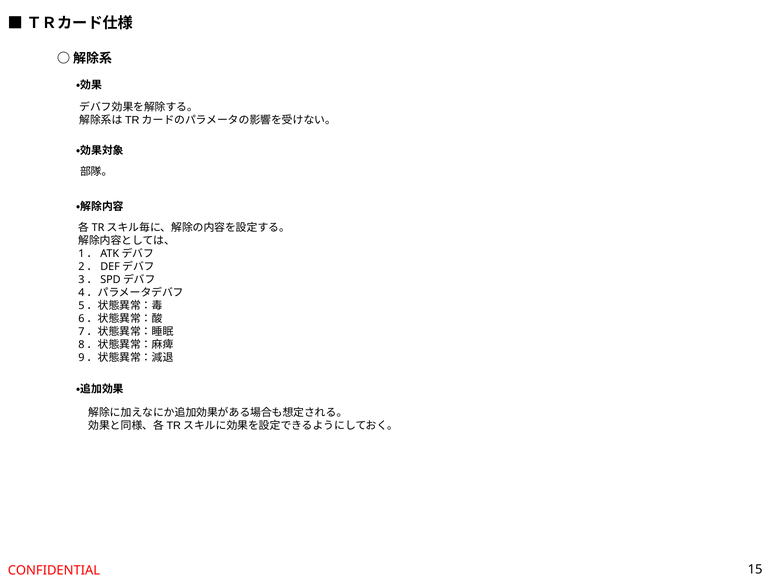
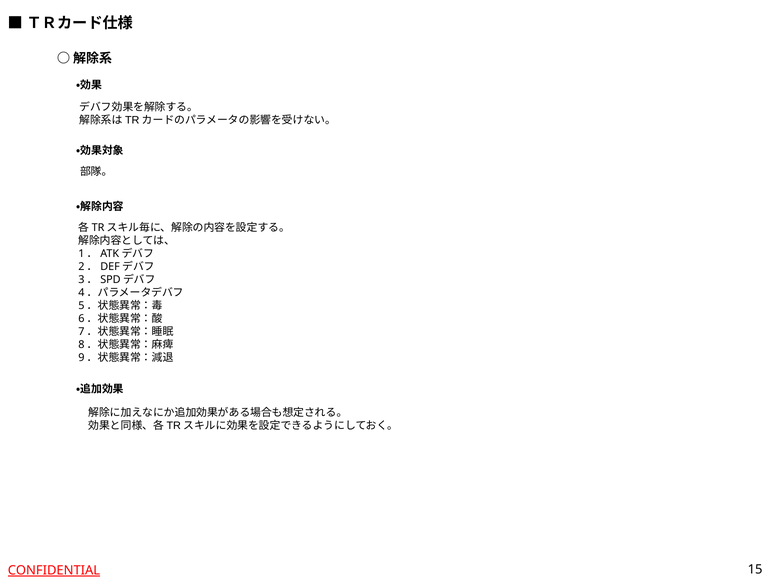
CONFIDENTIAL underline: none -> present
